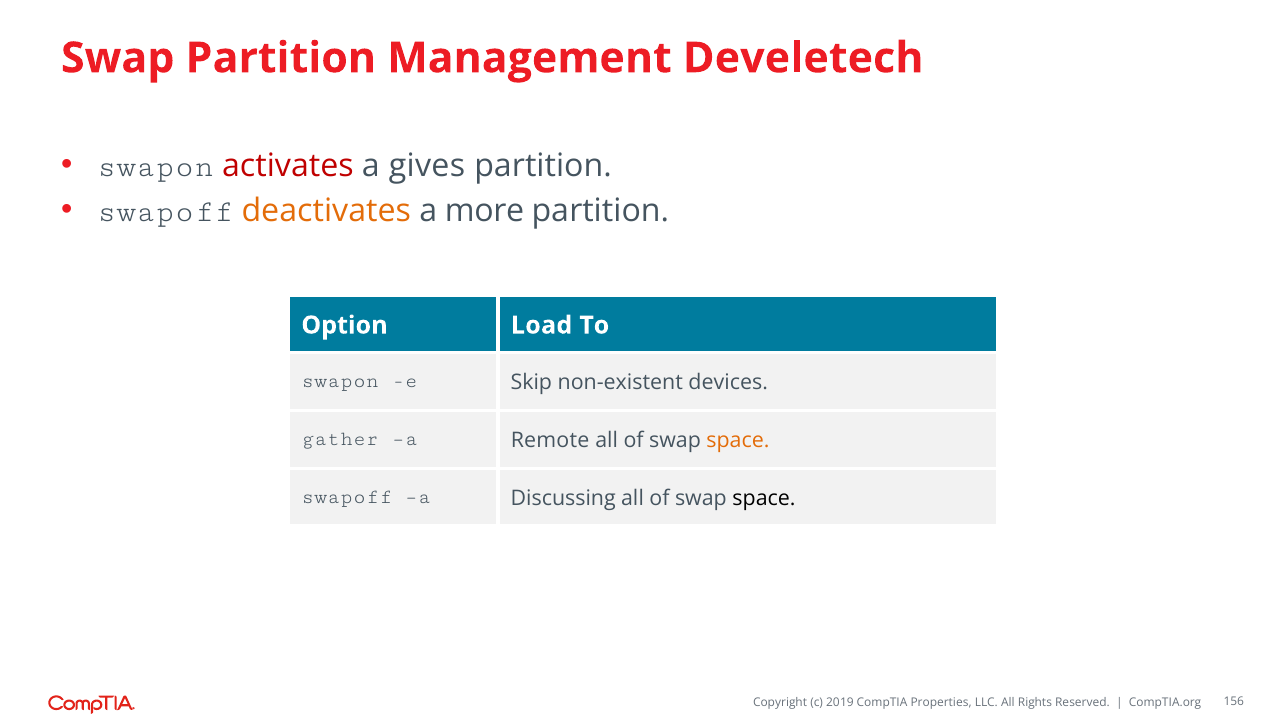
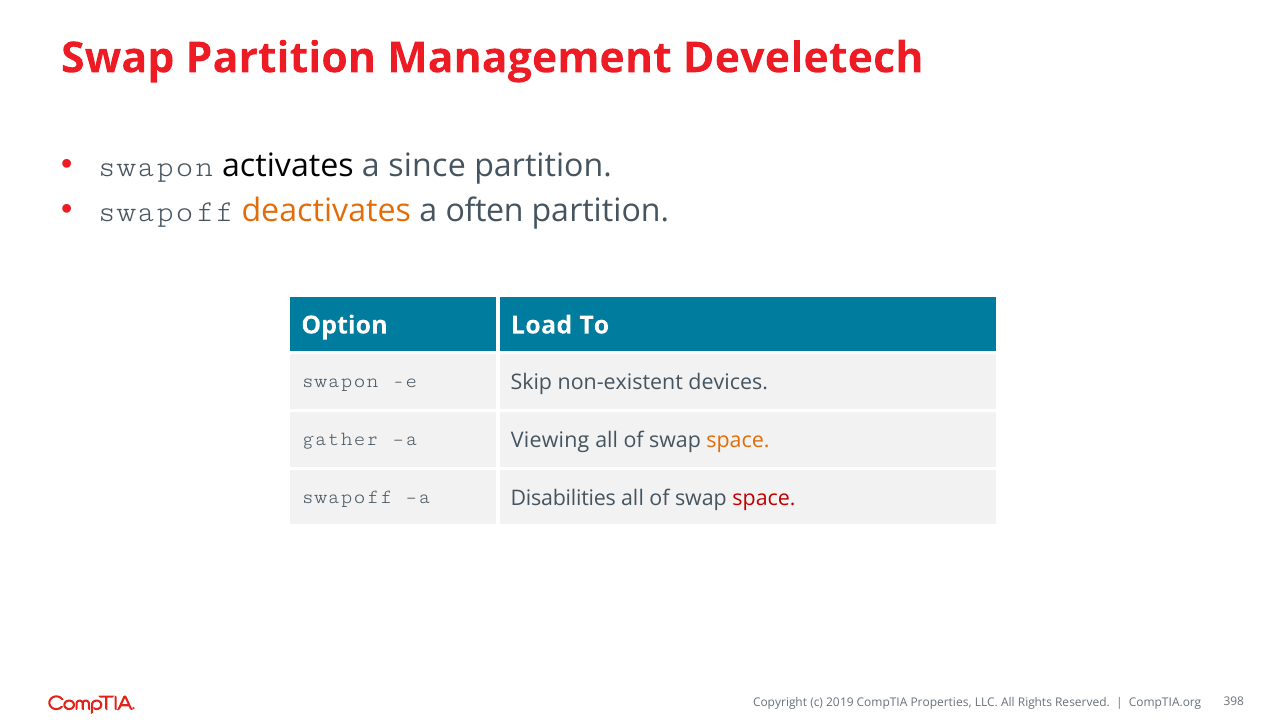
activates colour: red -> black
gives: gives -> since
more: more -> often
Remote: Remote -> Viewing
Discussing: Discussing -> Disabilities
space at (764, 498) colour: black -> red
156: 156 -> 398
